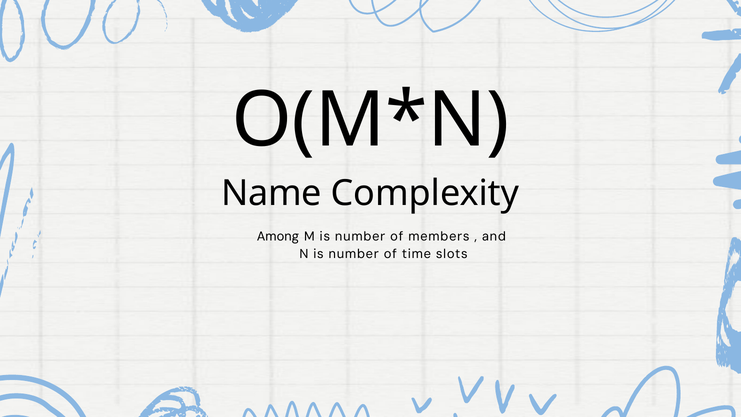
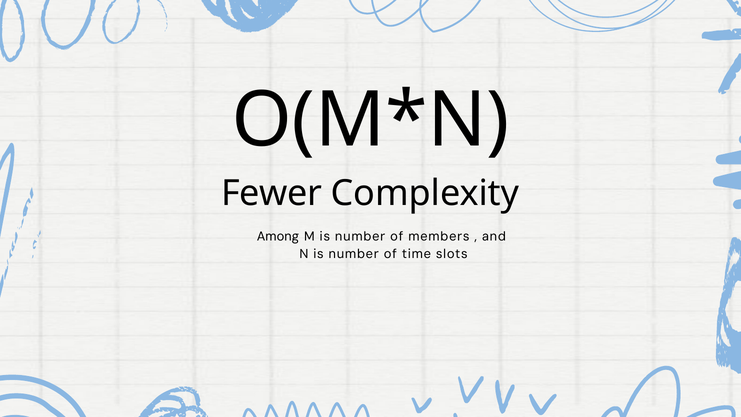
Name: Name -> Fewer
